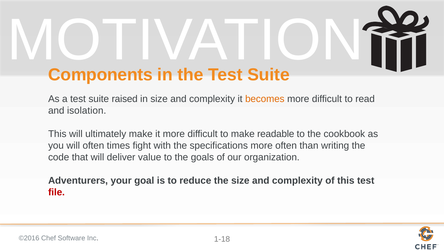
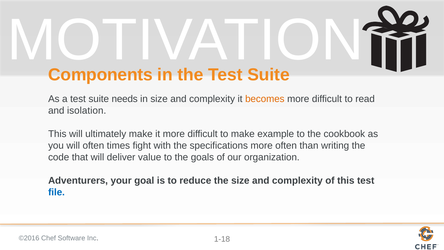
raised: raised -> needs
readable: readable -> example
file colour: red -> blue
